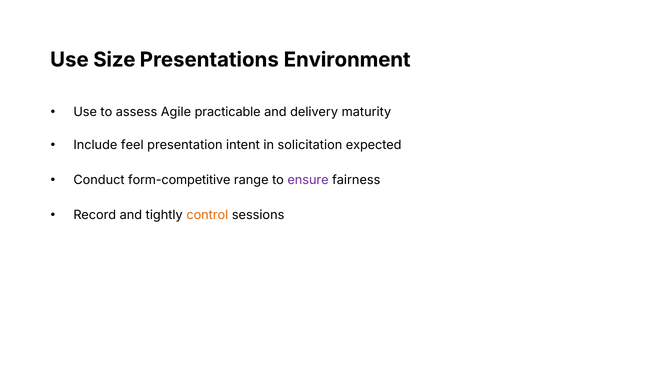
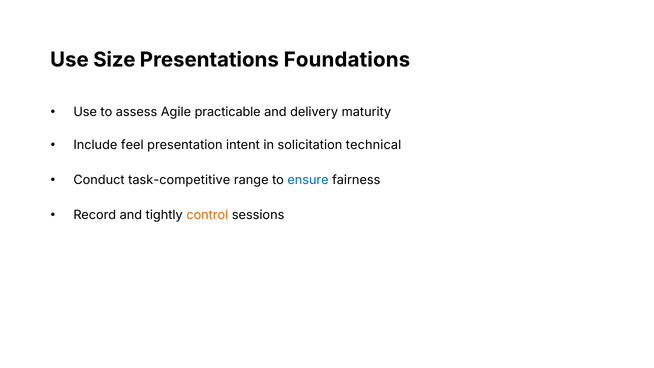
Environment: Environment -> Foundations
expected: expected -> technical
form-competitive: form-competitive -> task-competitive
ensure colour: purple -> blue
